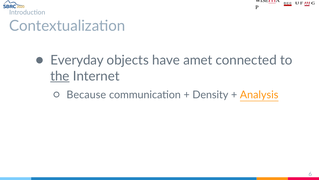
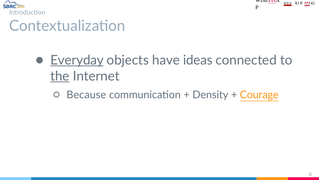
Everyday underline: none -> present
amet: amet -> ideas
Analysis: Analysis -> Courage
